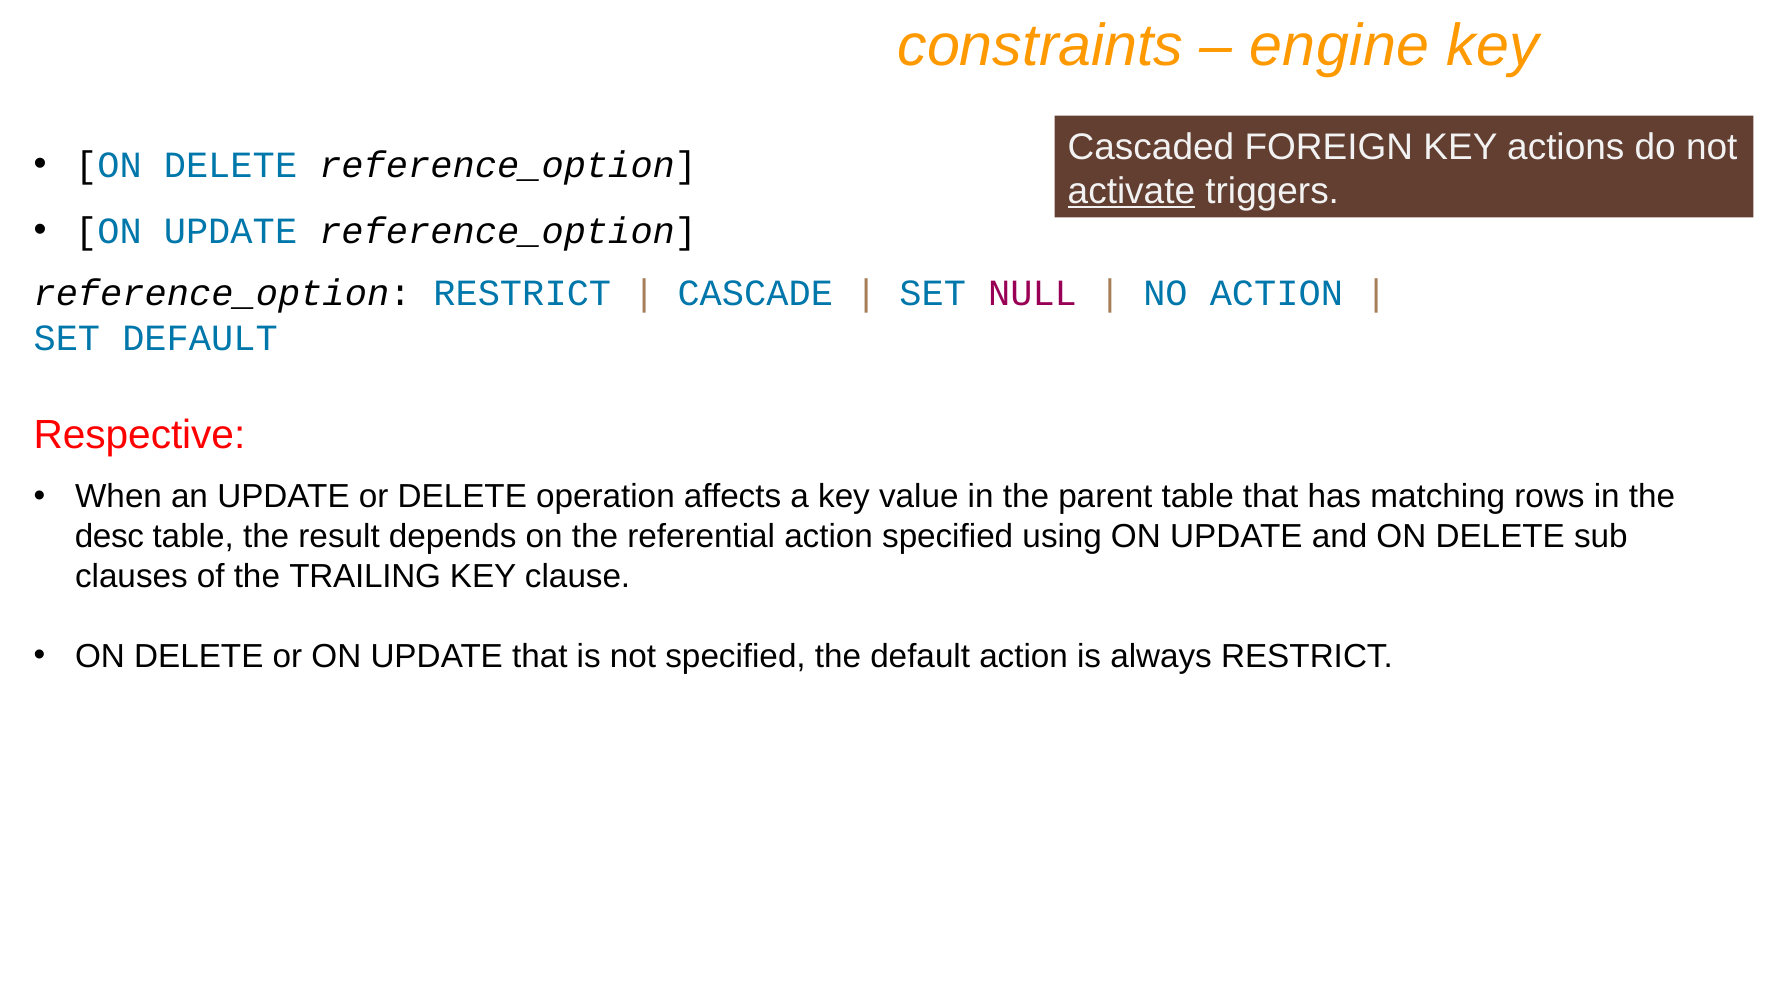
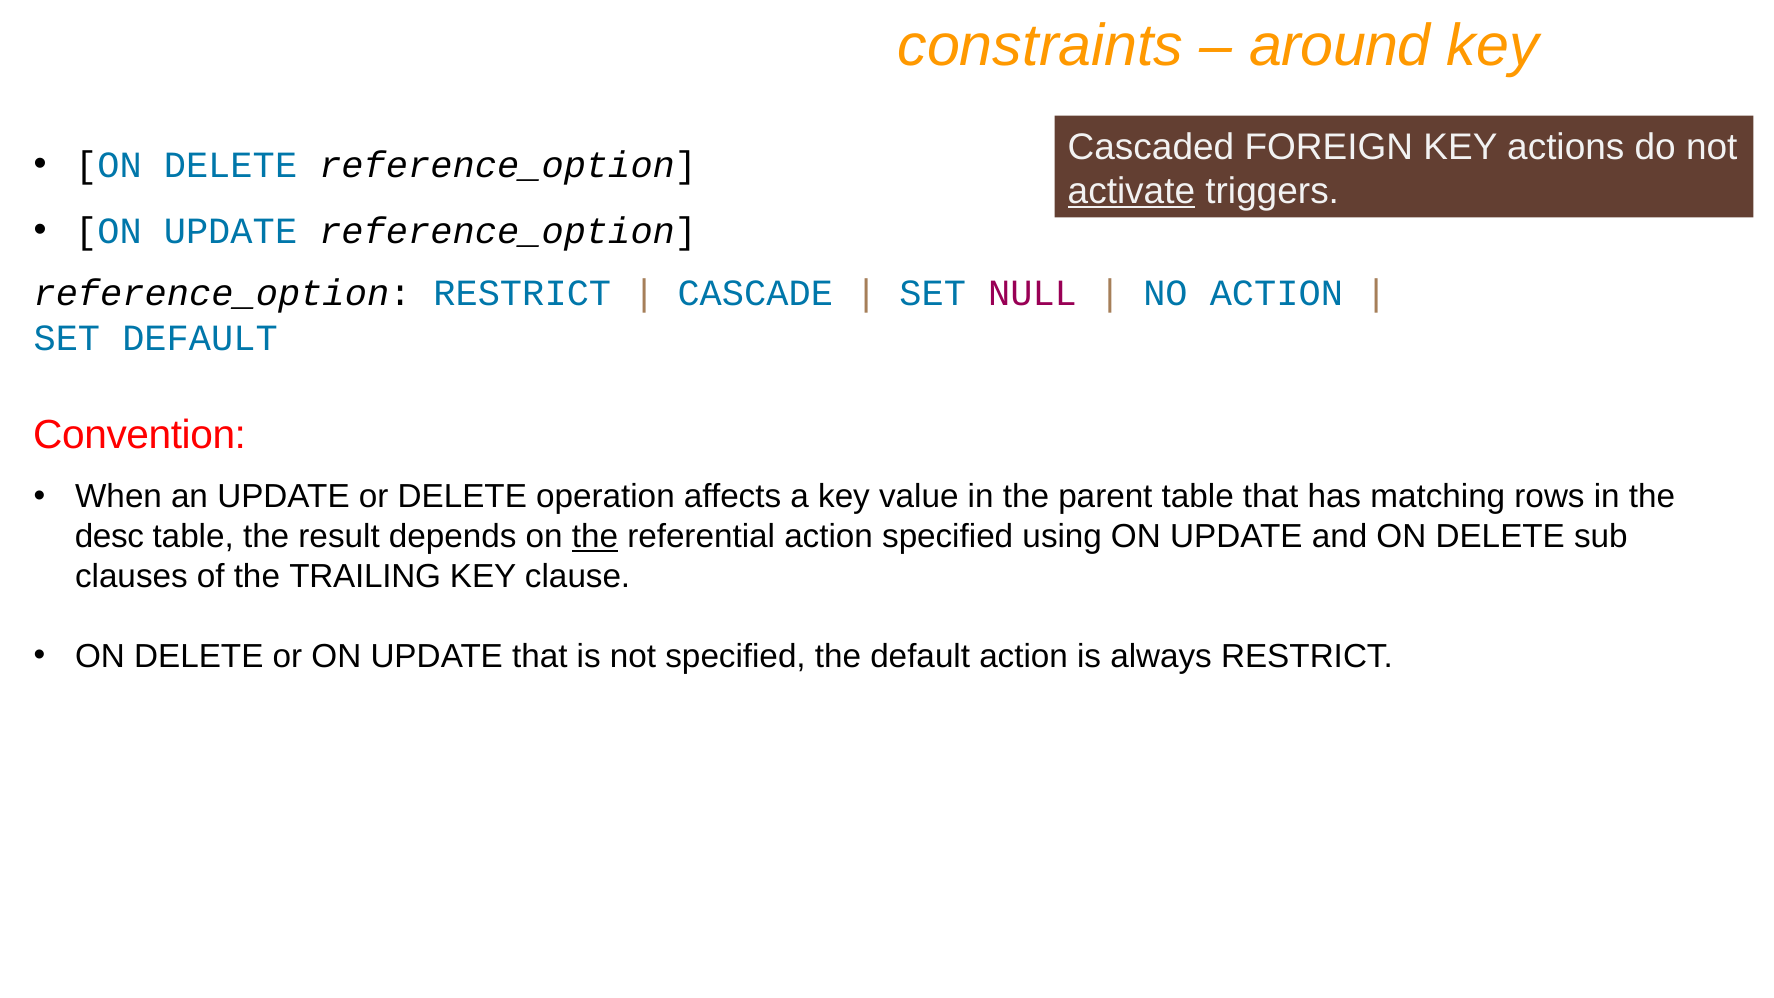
engine: engine -> around
Respective: Respective -> Convention
the at (595, 537) underline: none -> present
